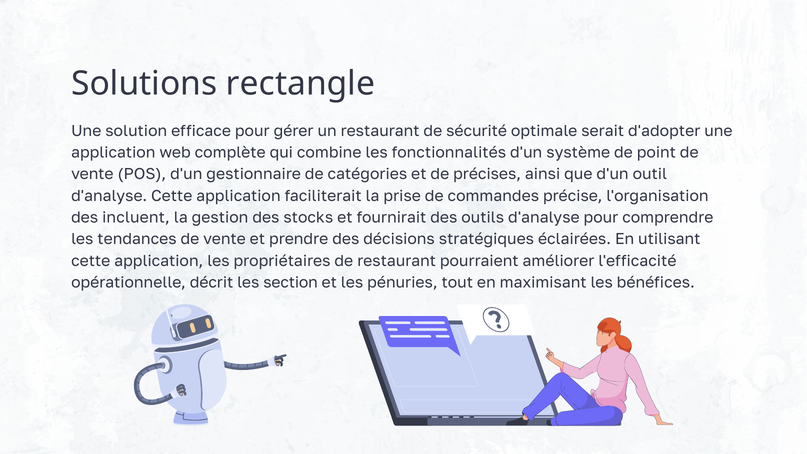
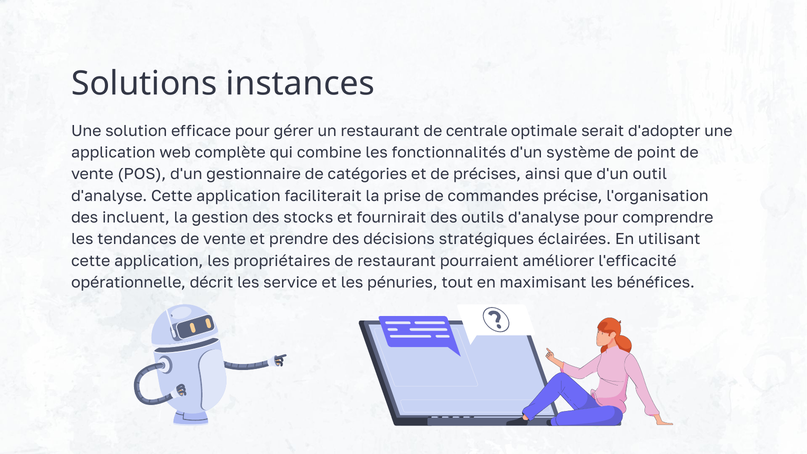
rectangle: rectangle -> instances
sécurité: sécurité -> centrale
section: section -> service
